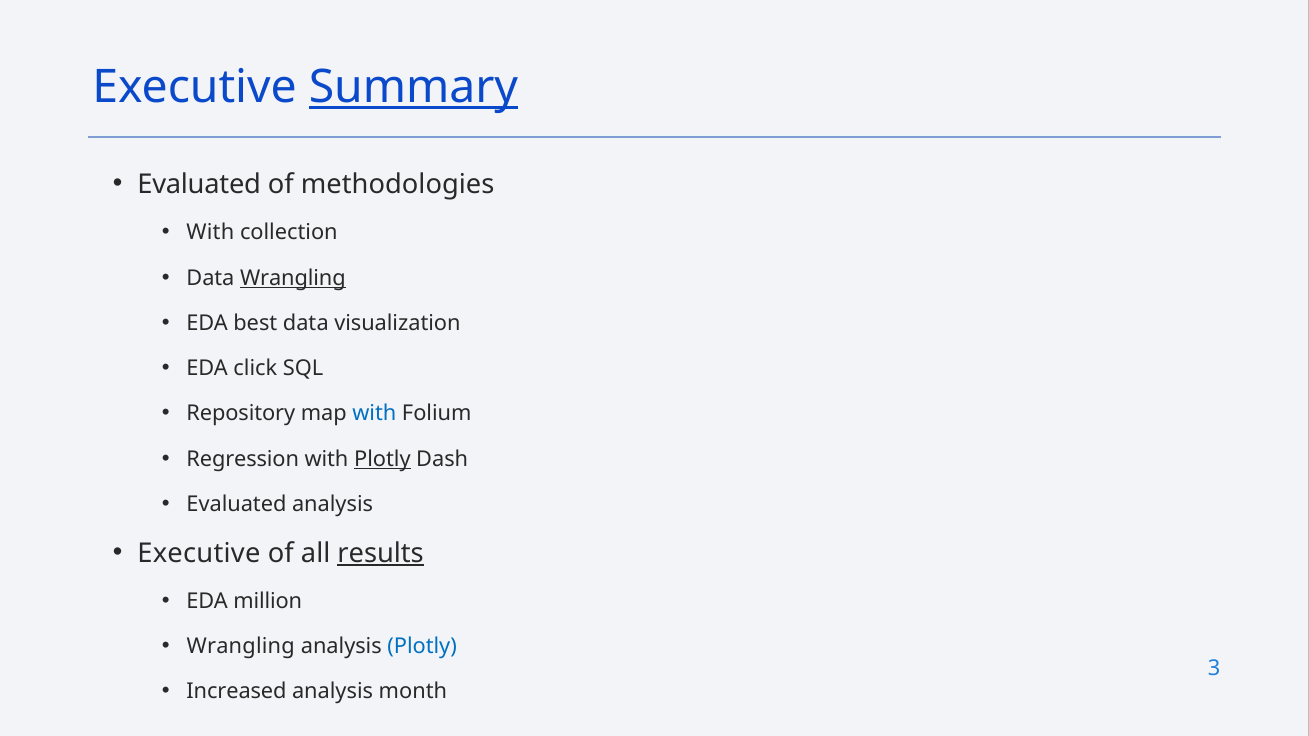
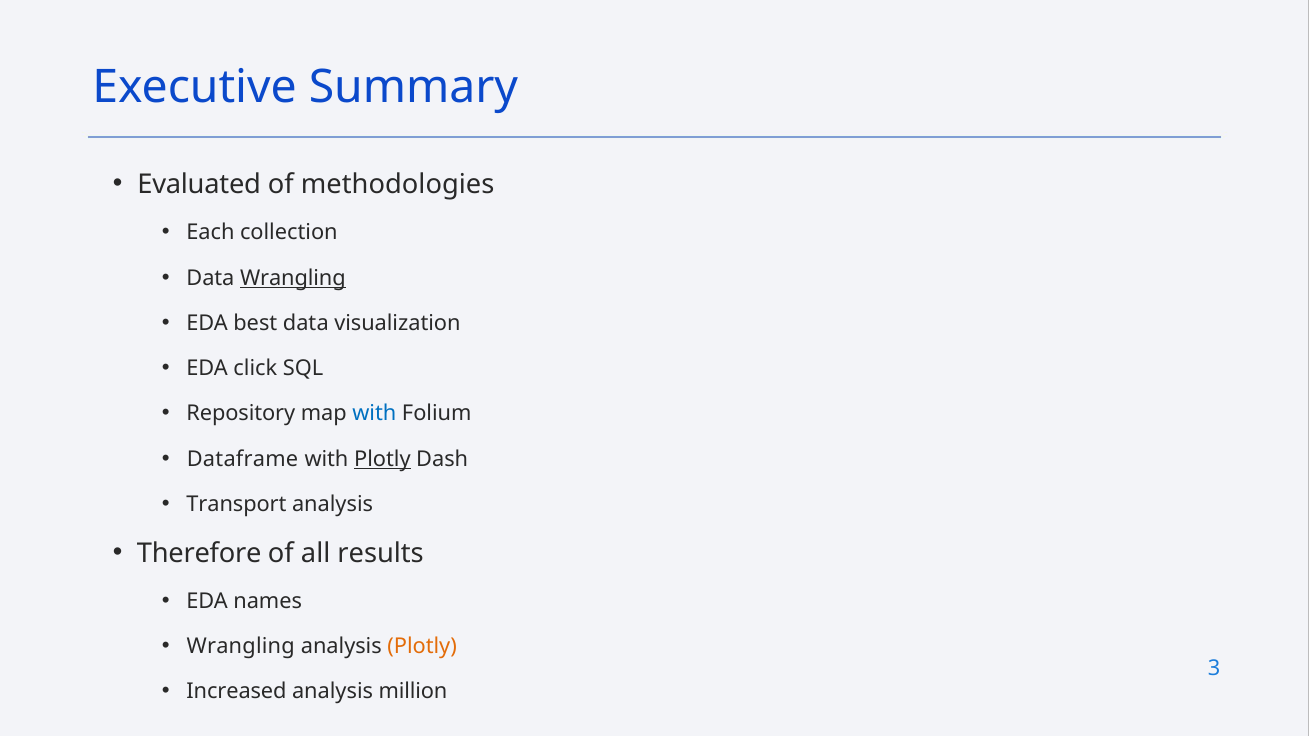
Summary underline: present -> none
With at (210, 233): With -> Each
Regression: Regression -> Dataframe
Evaluated at (236, 504): Evaluated -> Transport
Executive at (199, 553): Executive -> Therefore
results underline: present -> none
million: million -> names
Plotly at (422, 647) colour: blue -> orange
month: month -> million
